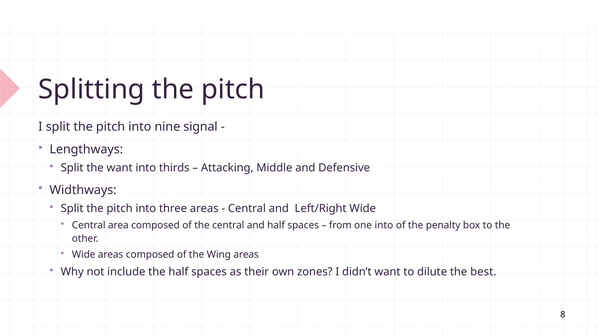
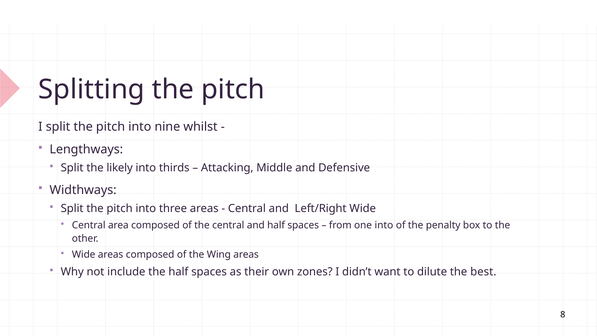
signal: signal -> whilst
the want: want -> likely
